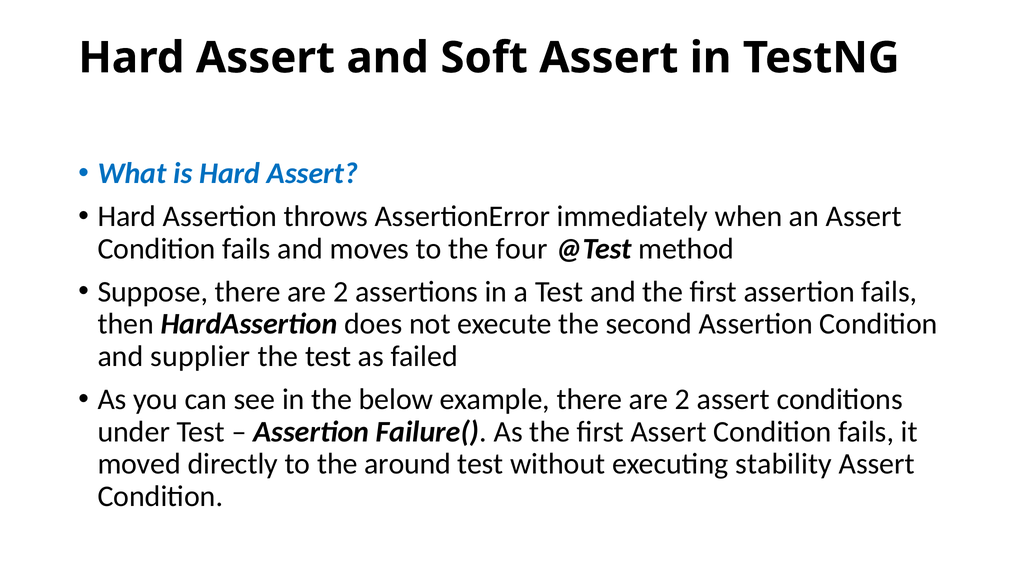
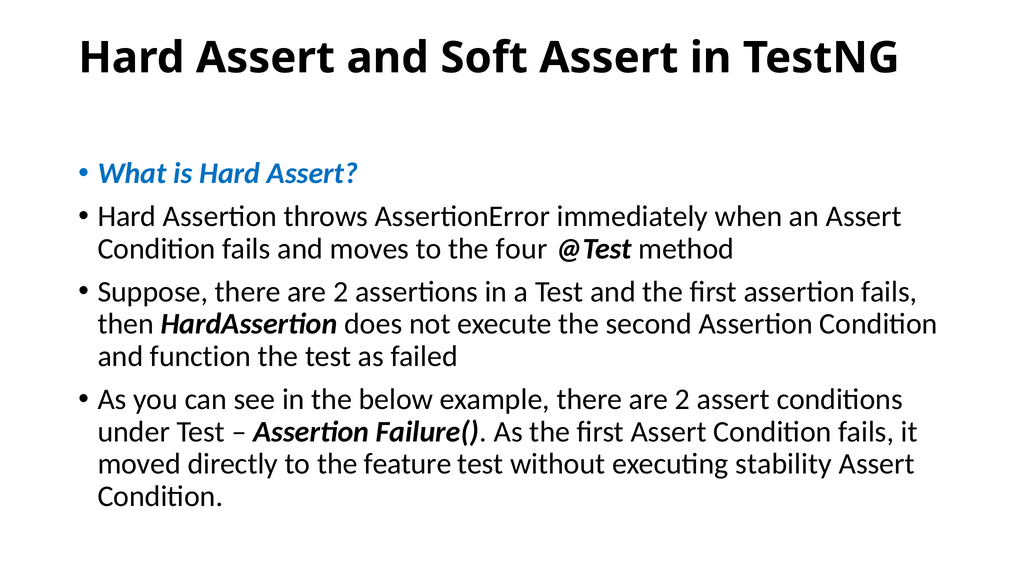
supplier: supplier -> function
around: around -> feature
